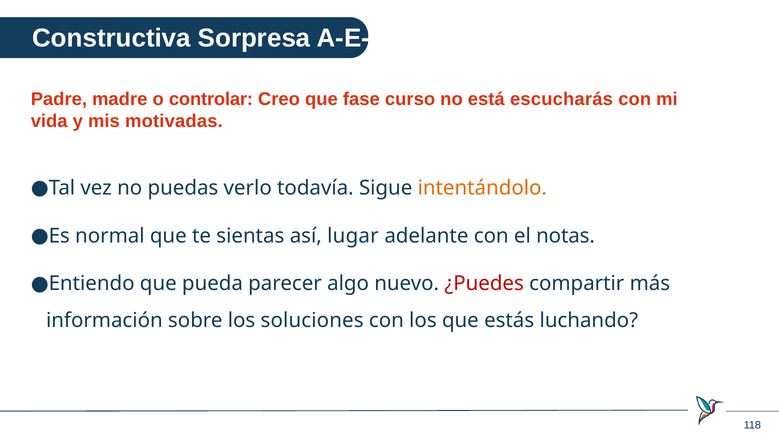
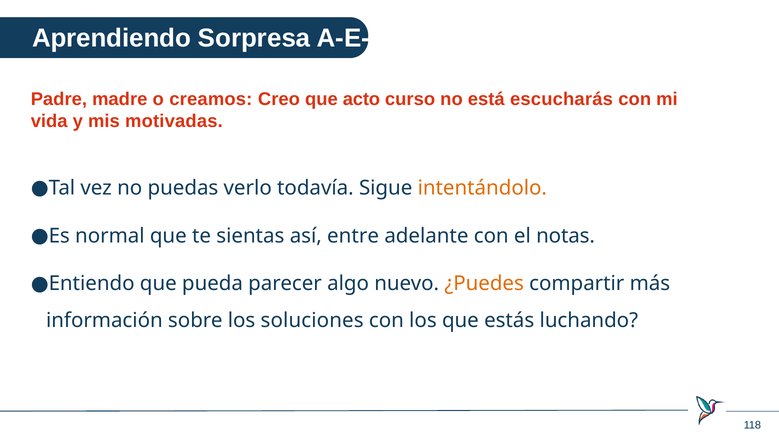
Constructiva: Constructiva -> Aprendiendo
controlar: controlar -> creamos
fase: fase -> acto
lugar: lugar -> entre
¿Puedes colour: red -> orange
